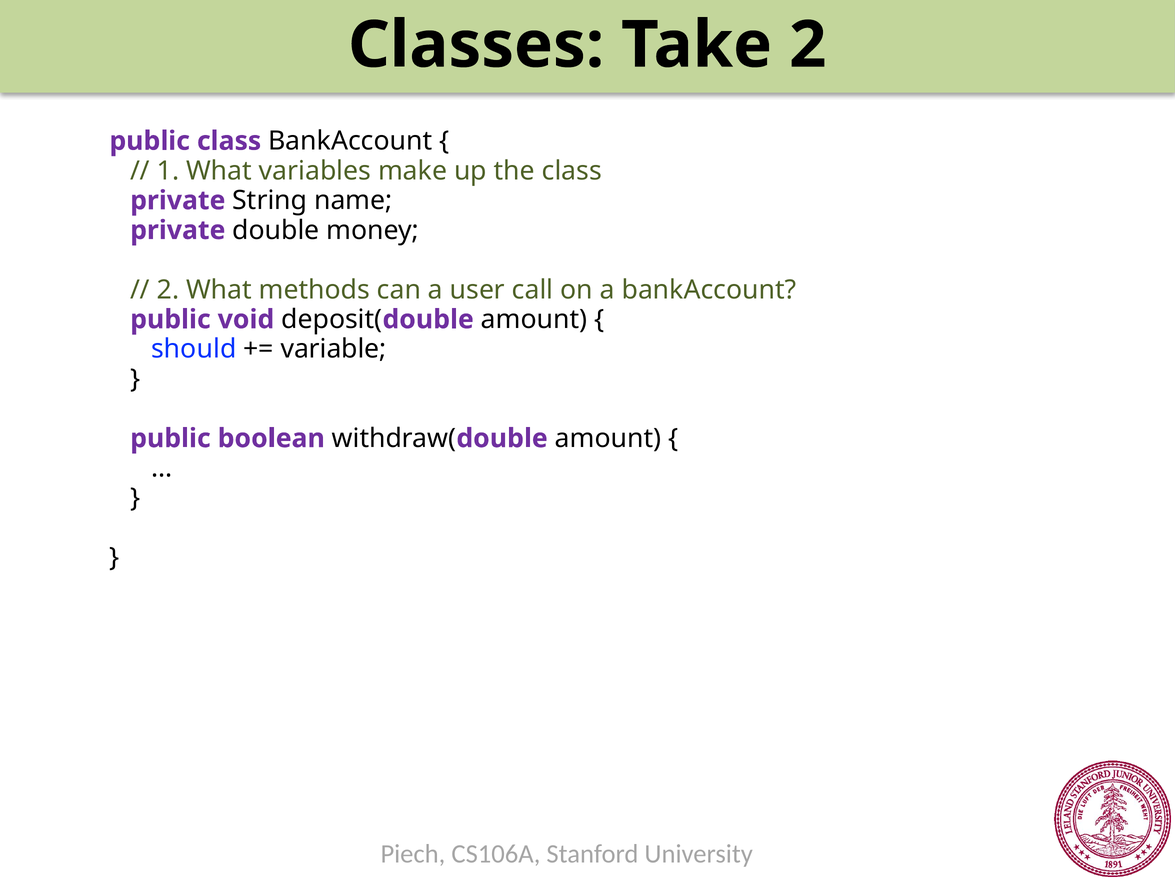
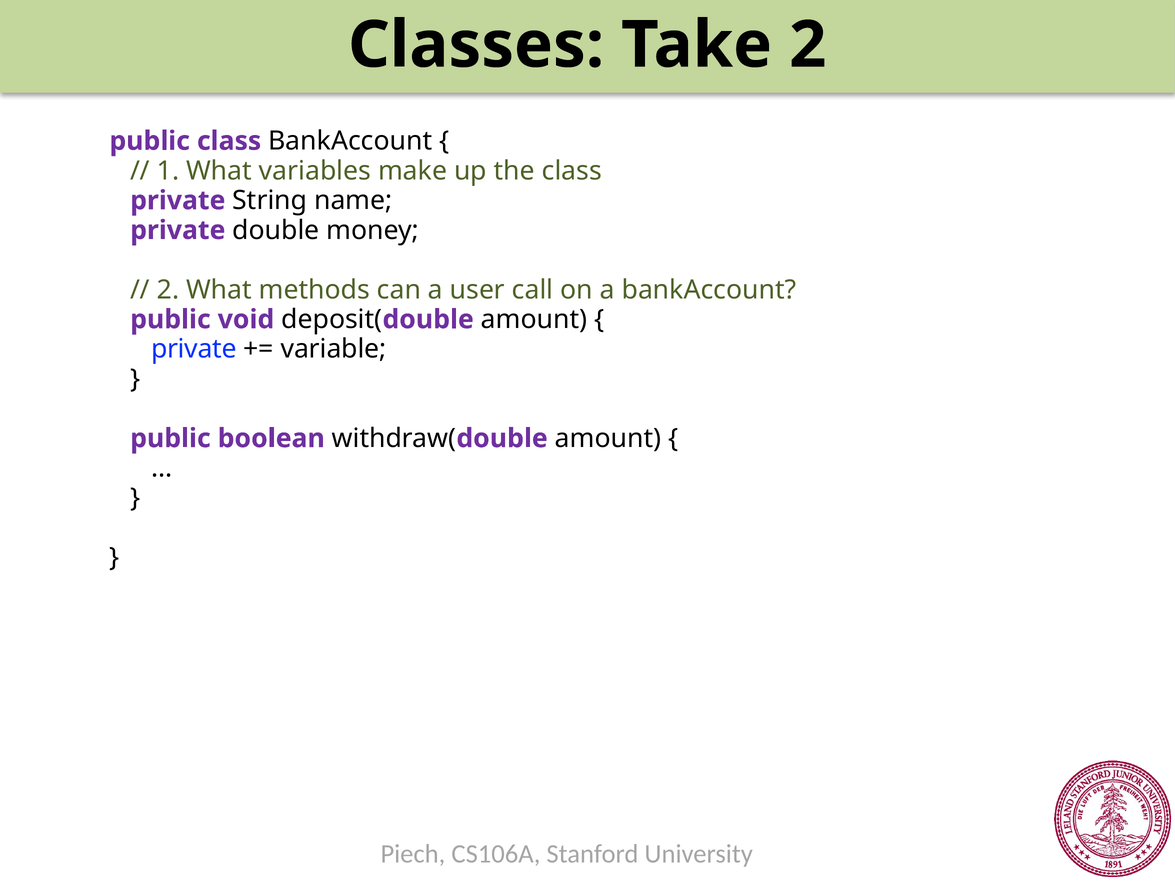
should at (194, 349): should -> private
